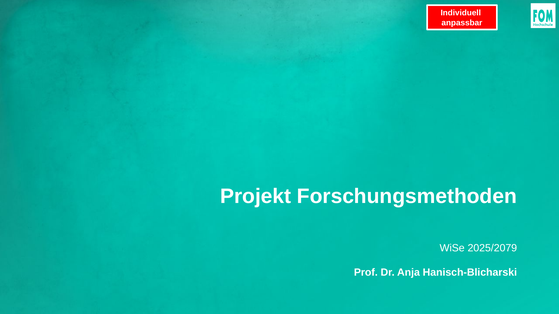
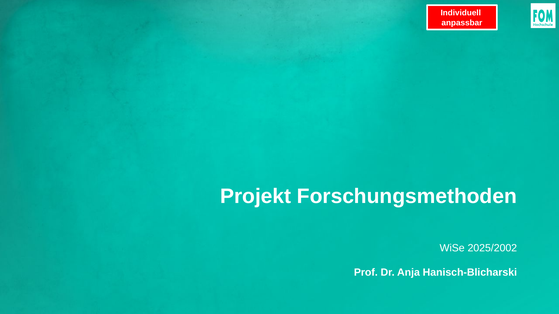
2025/2079: 2025/2079 -> 2025/2002
